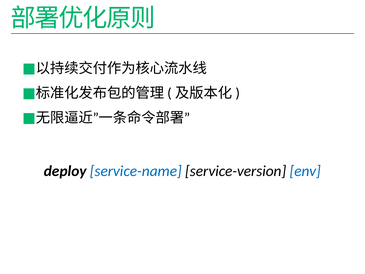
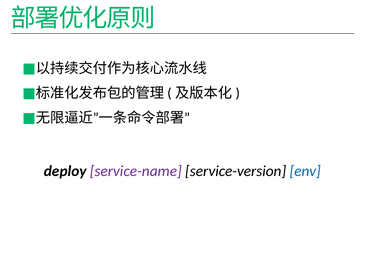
service-name colour: blue -> purple
